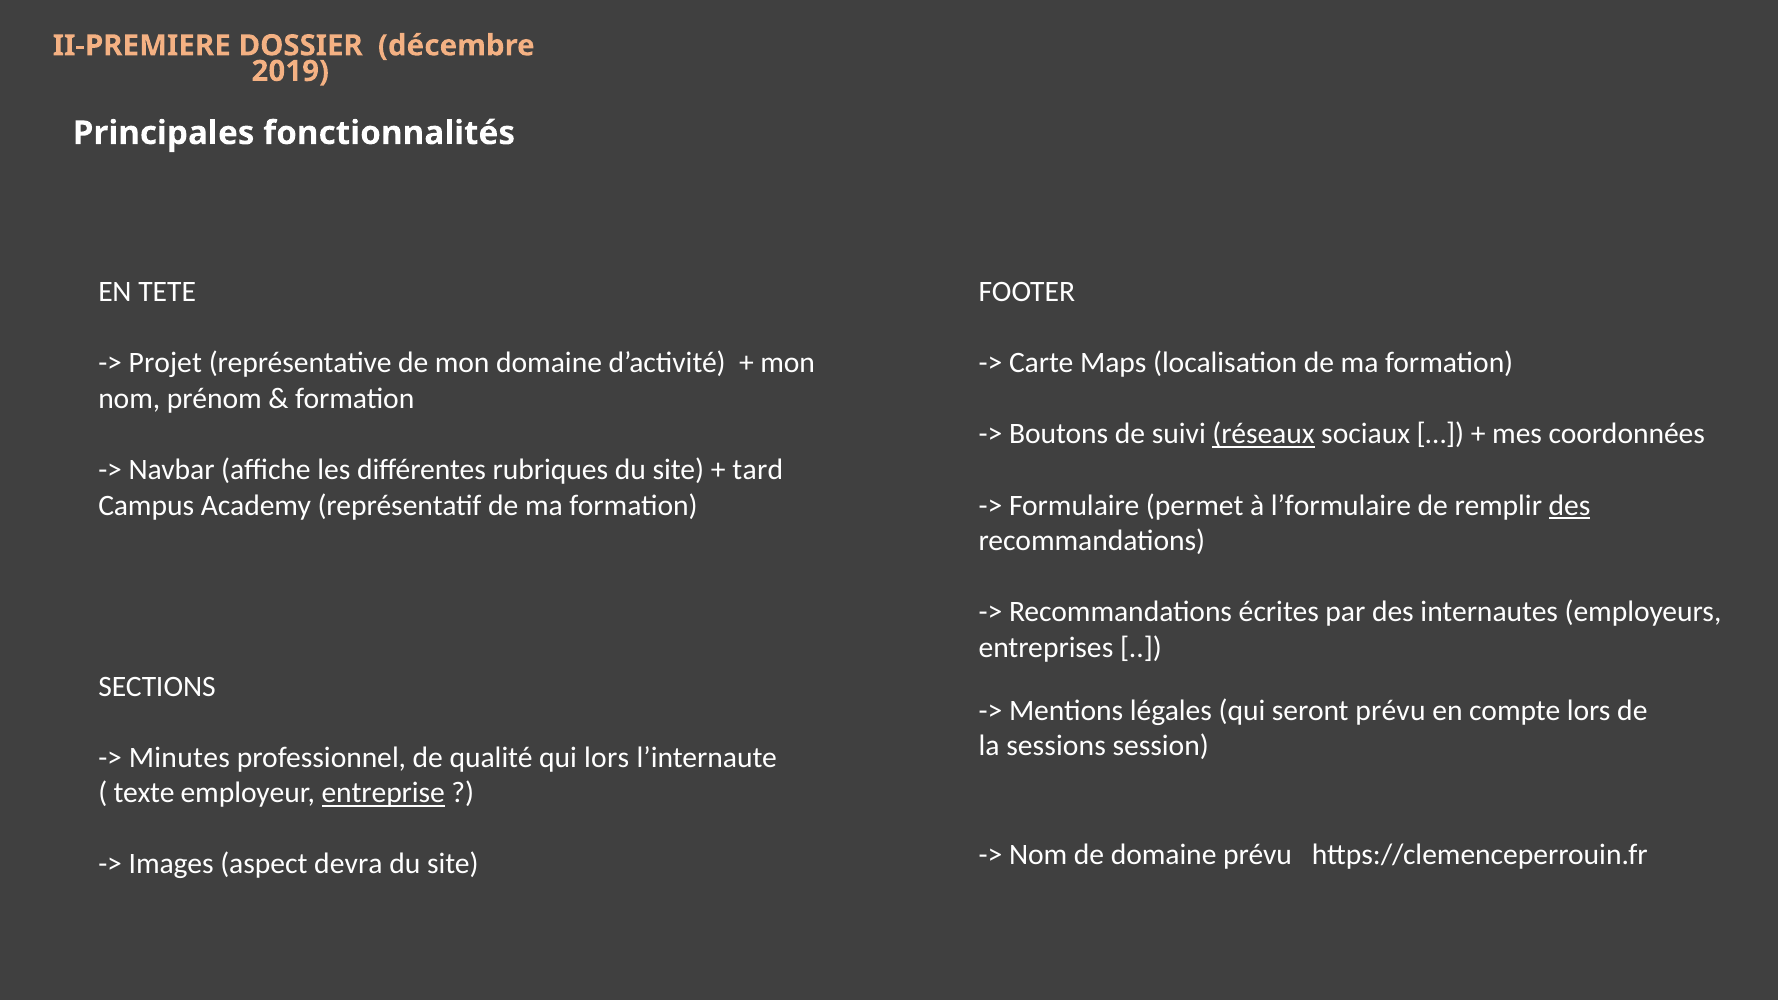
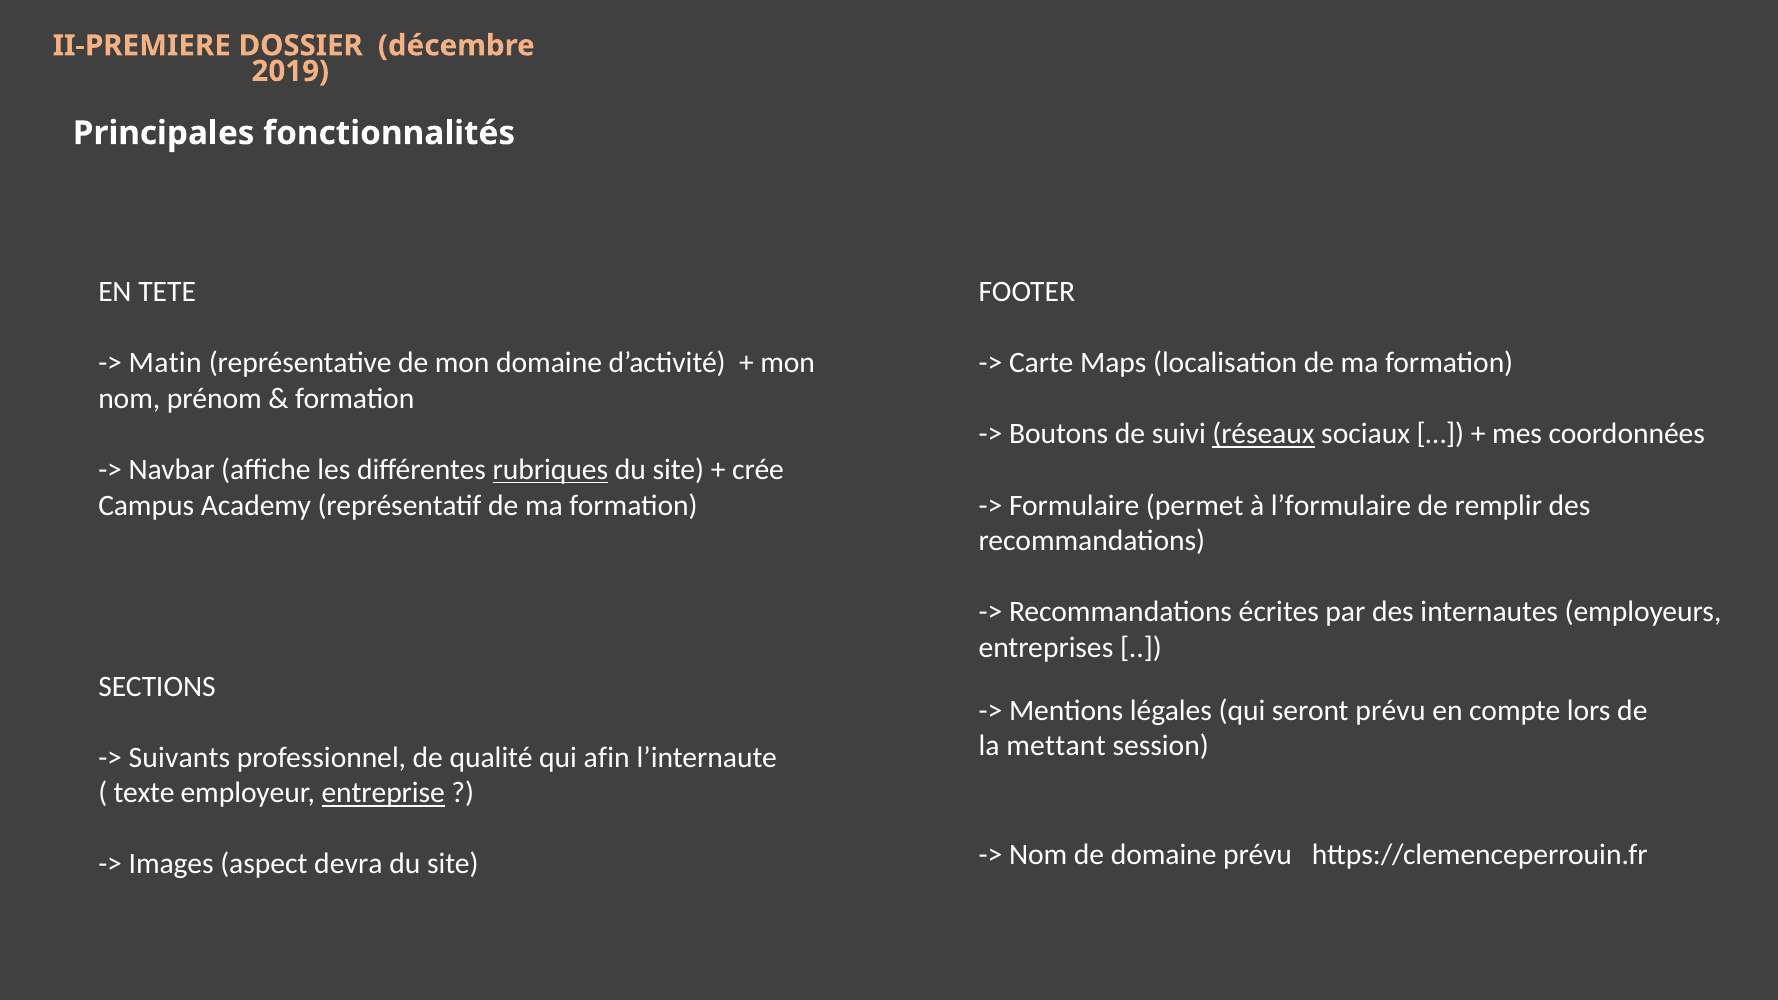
Projet: Projet -> Matin
rubriques underline: none -> present
tard: tard -> crée
des at (1570, 505) underline: present -> none
sessions: sessions -> mettant
Minutes: Minutes -> Suivants
qui lors: lors -> afin
